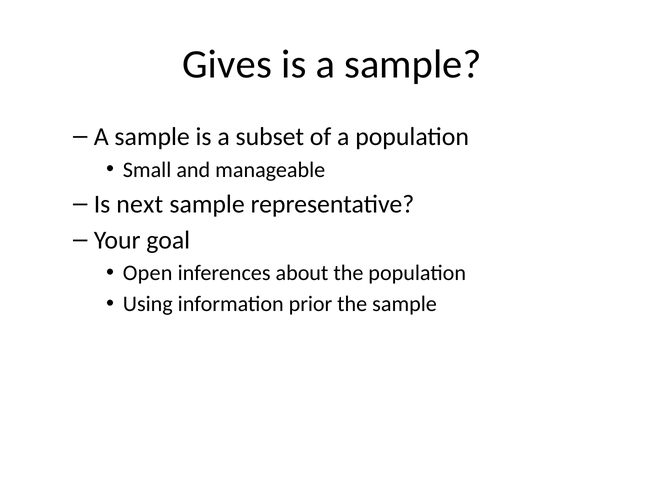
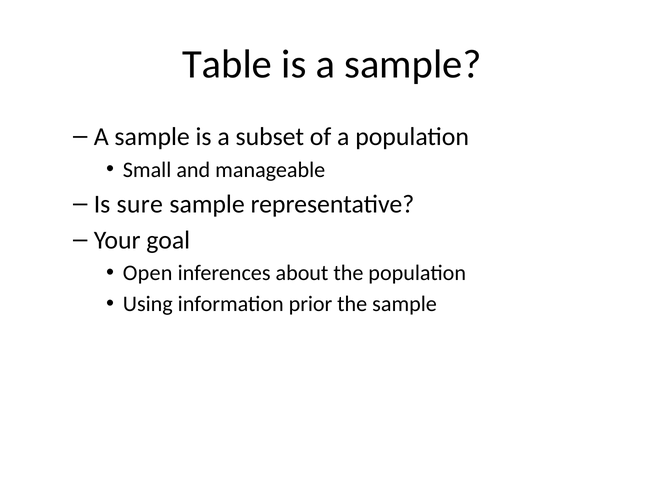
Gives: Gives -> Table
next: next -> sure
